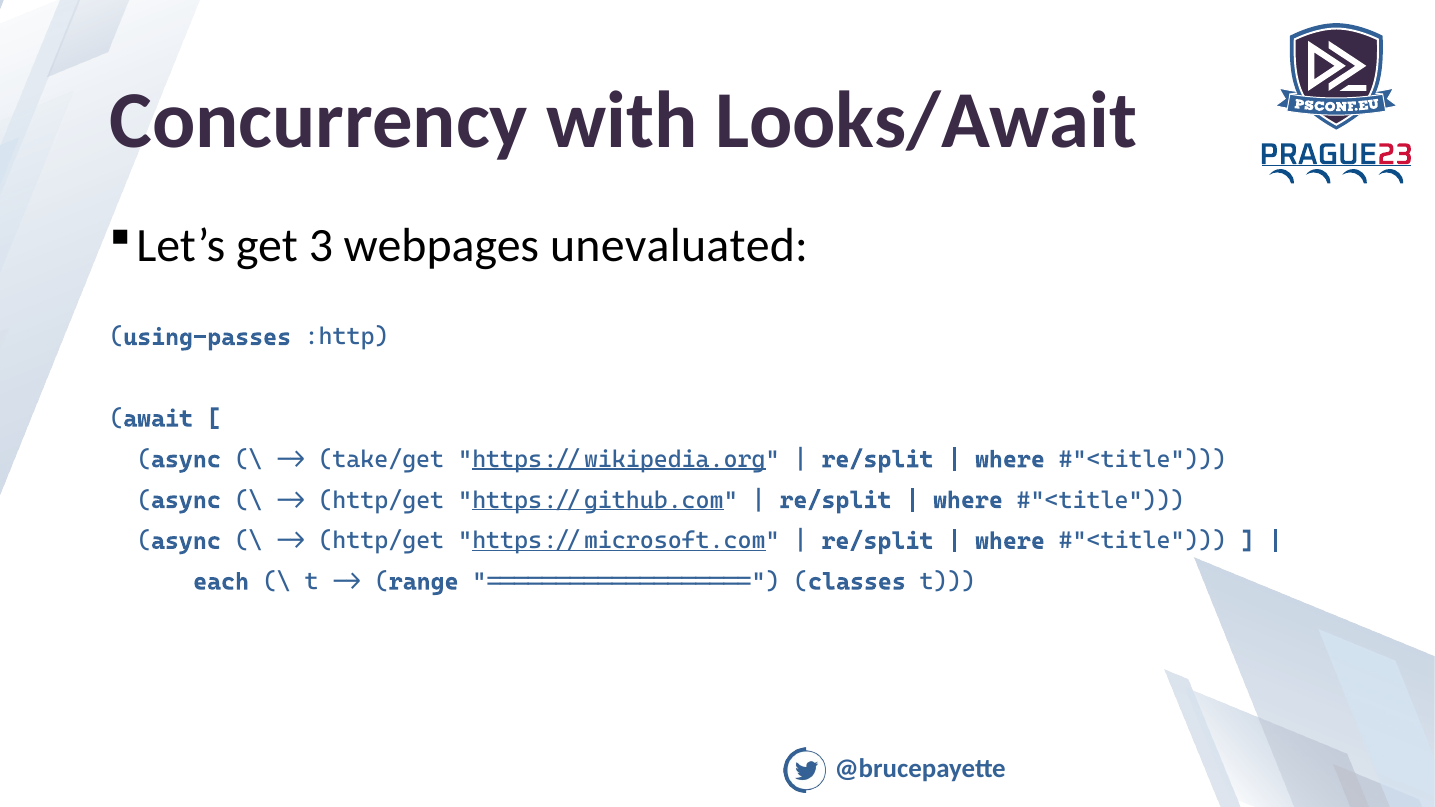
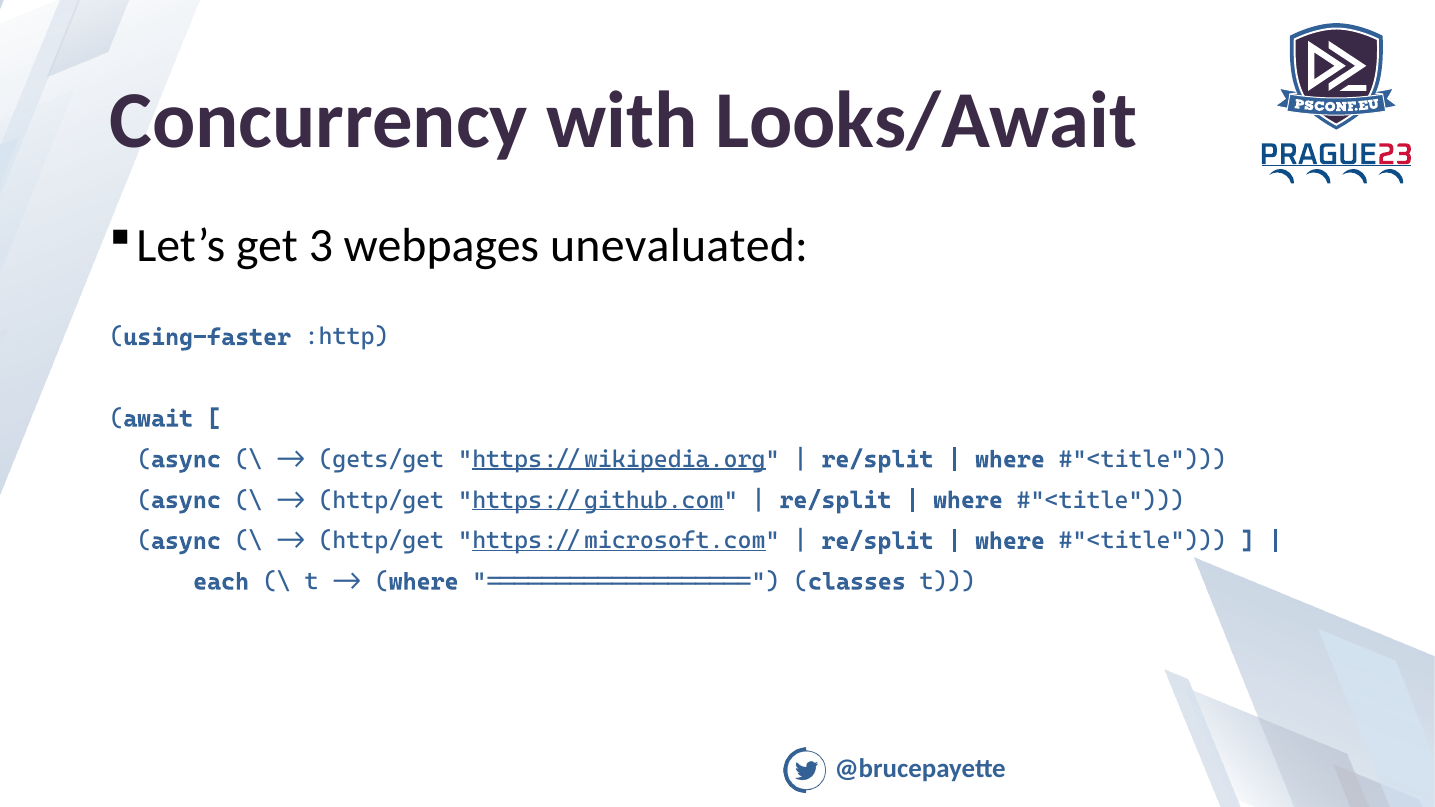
using-passes: using-passes -> using-faster
take/get: take/get -> gets/get
range at (424, 582): range -> where
